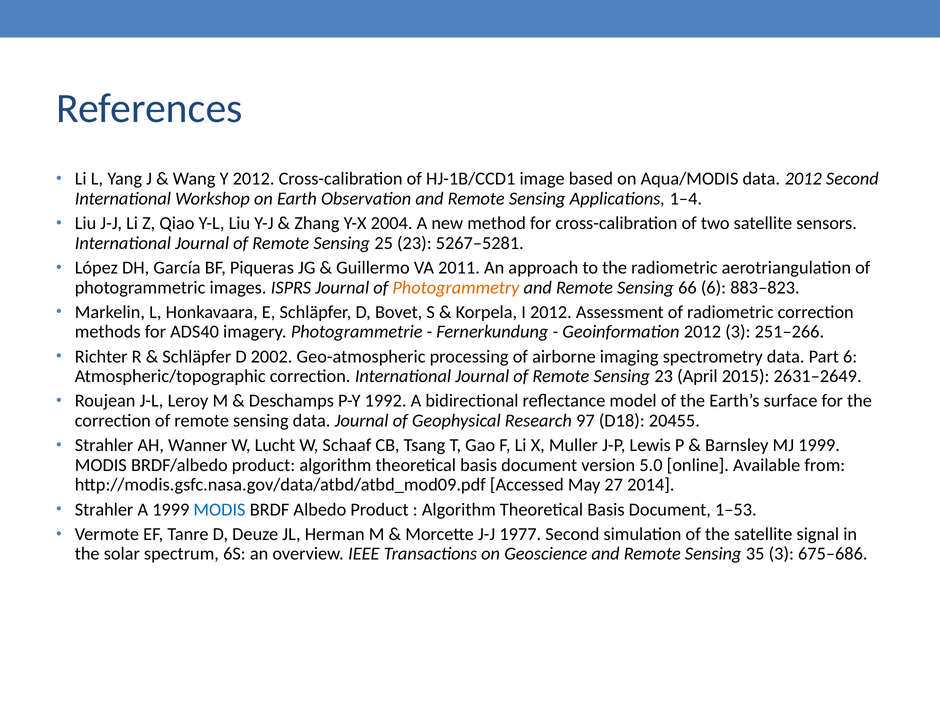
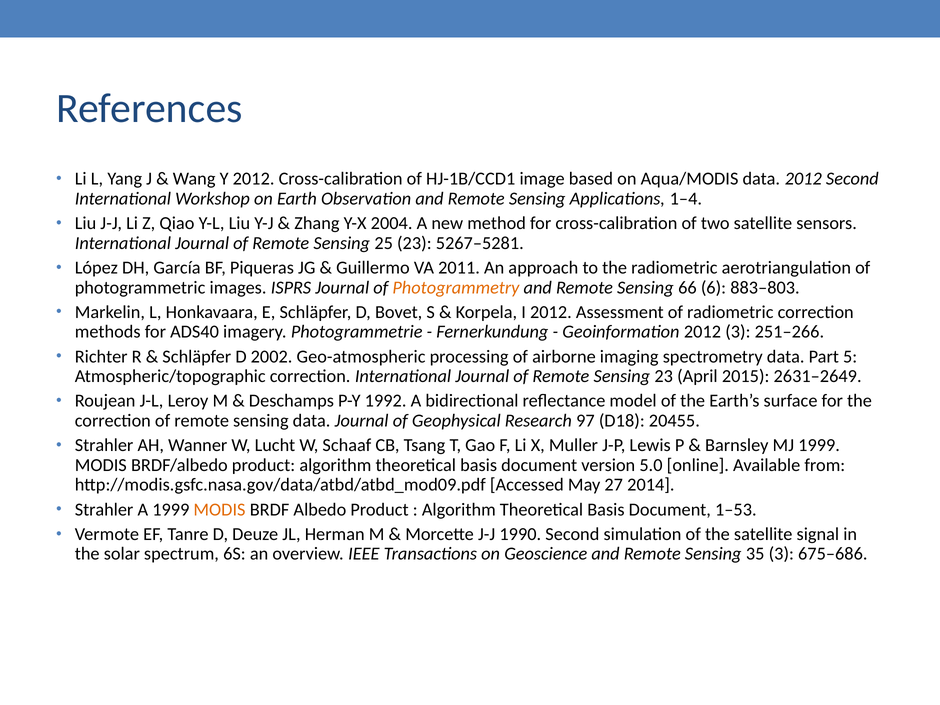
883–823: 883–823 -> 883–803
Part 6: 6 -> 5
MODIS at (219, 510) colour: blue -> orange
1977: 1977 -> 1990
